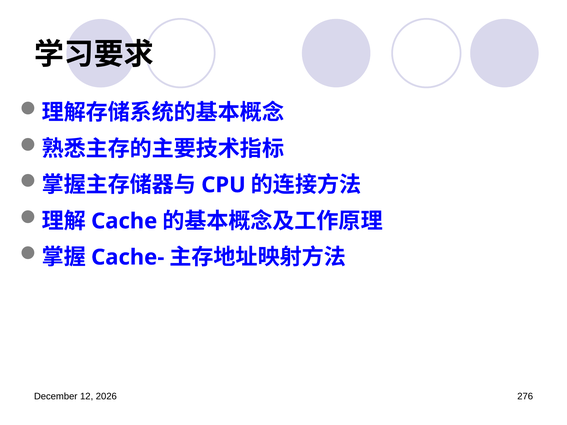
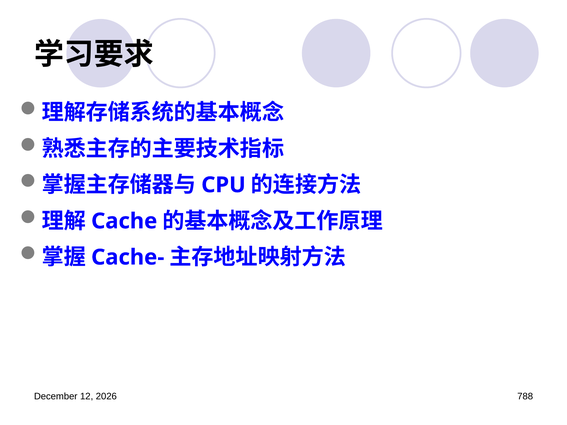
276: 276 -> 788
